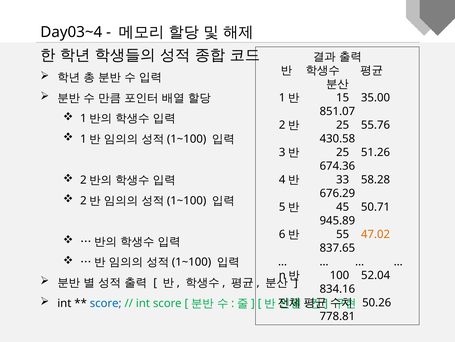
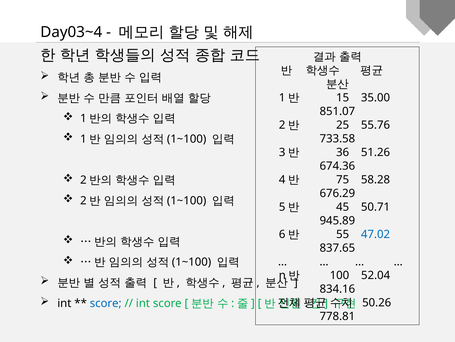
430.58: 430.58 -> 733.58
25 at (343, 152): 25 -> 36
33: 33 -> 75
47.02 colour: orange -> blue
